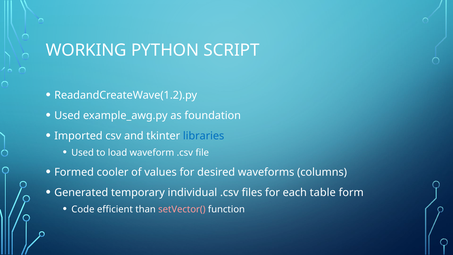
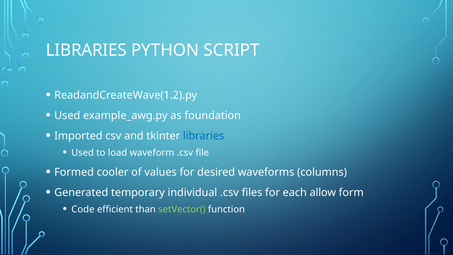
WORKING at (86, 50): WORKING -> LIBRARIES
table: table -> allow
setVector( colour: pink -> light green
